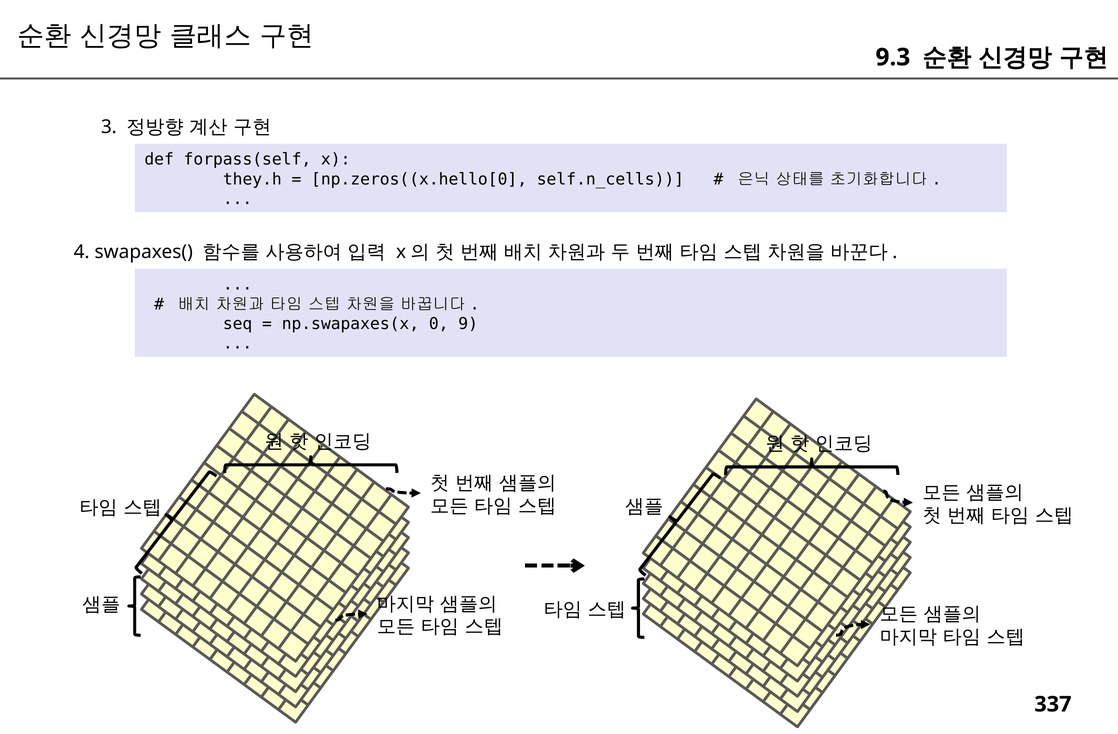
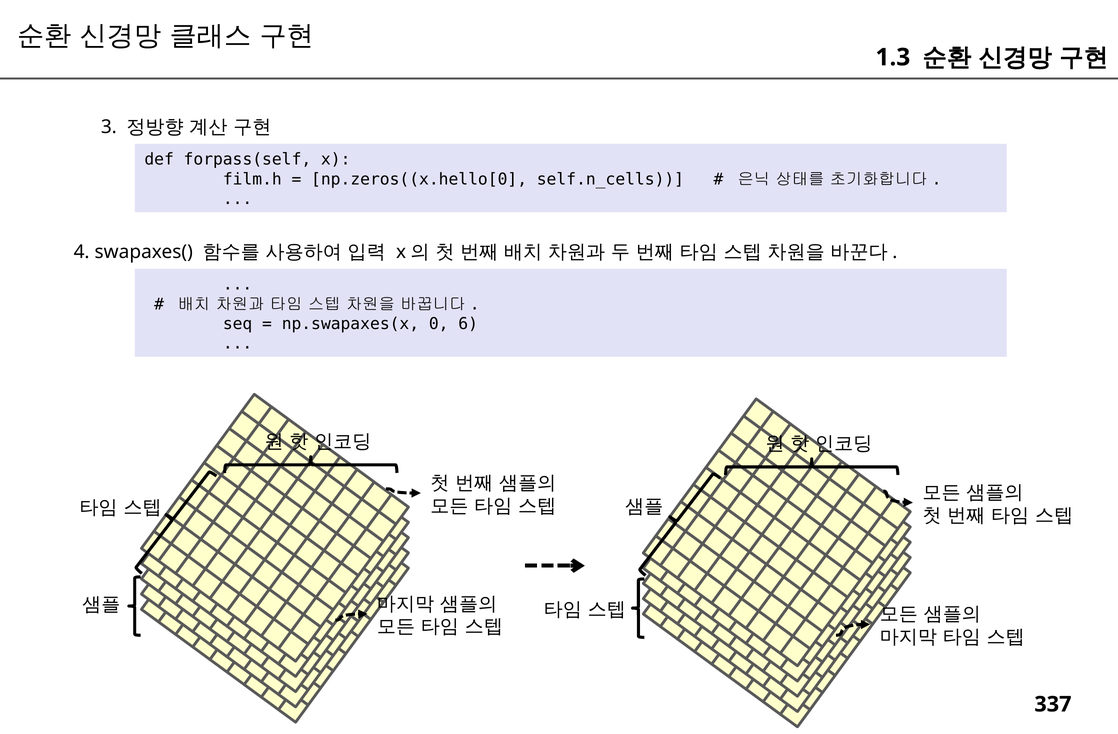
9.3: 9.3 -> 1.3
they.h: they.h -> film.h
9: 9 -> 6
